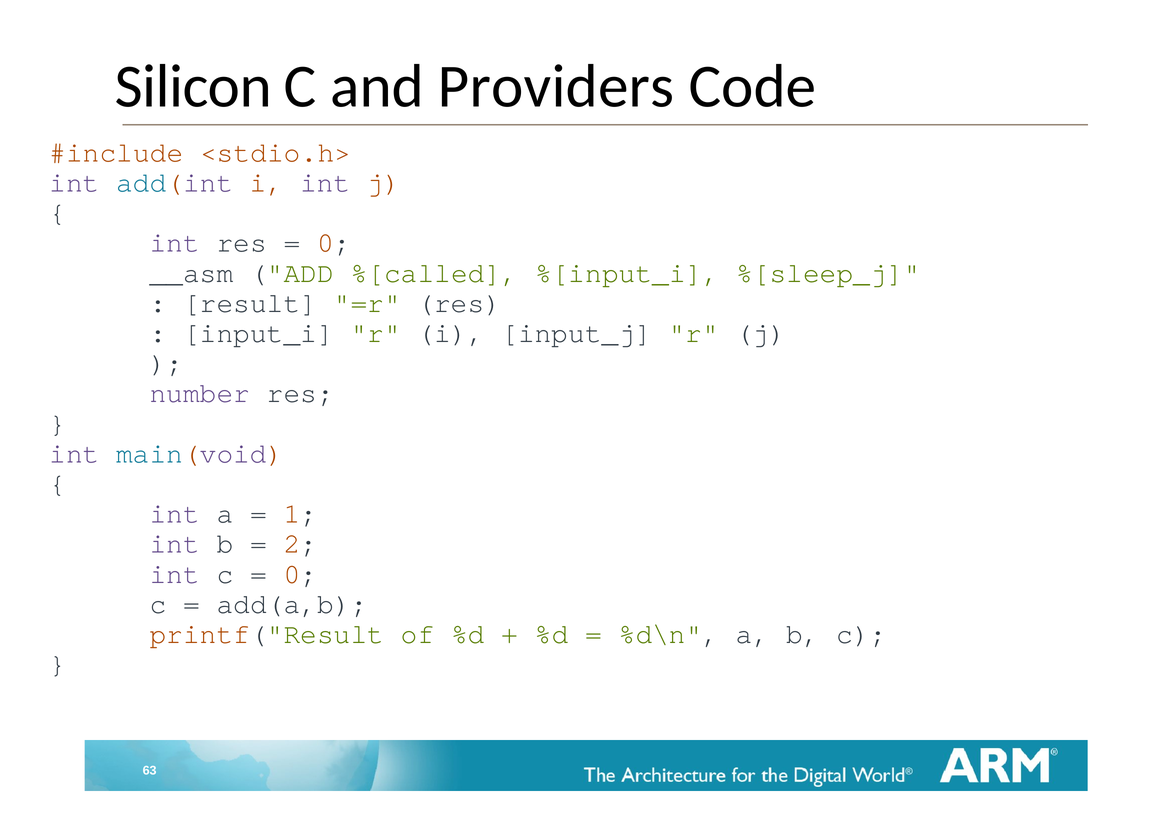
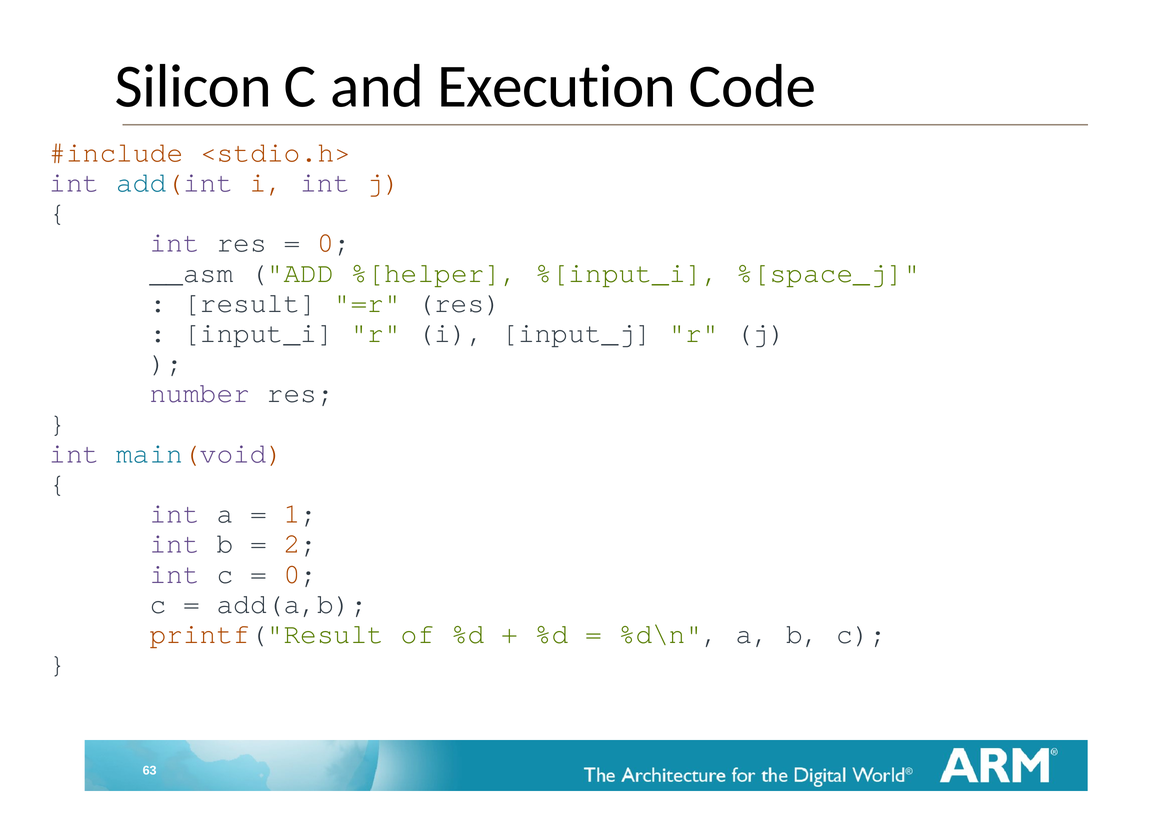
Providers: Providers -> Execution
%[called: %[called -> %[helper
%[sleep_j: %[sleep_j -> %[space_j
